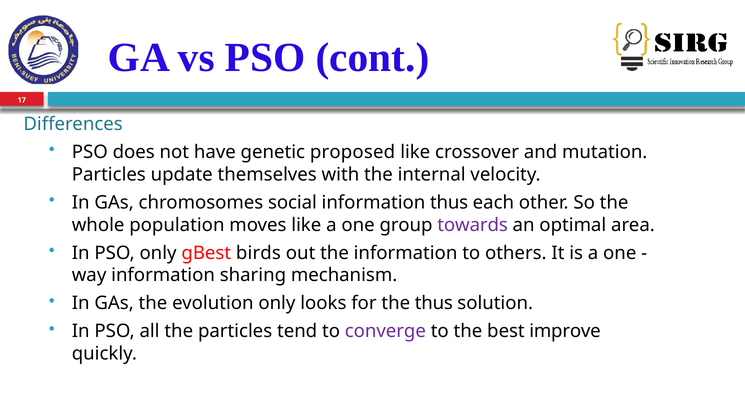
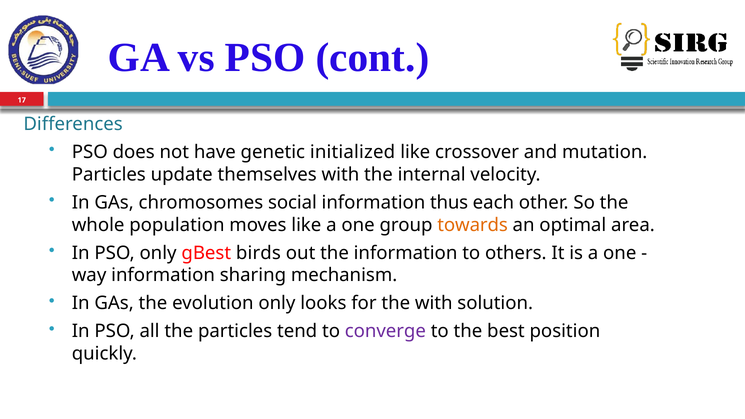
proposed: proposed -> initialized
towards colour: purple -> orange
the thus: thus -> with
improve: improve -> position
